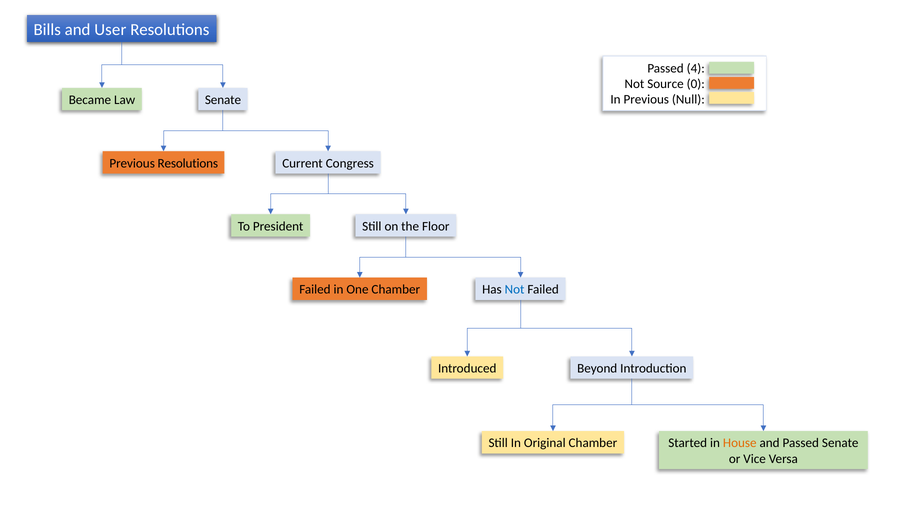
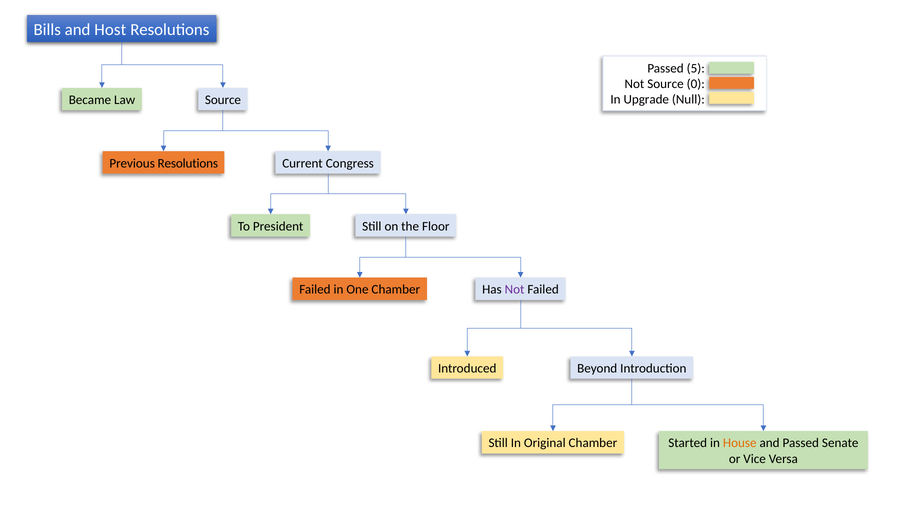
User: User -> Host
4: 4 -> 5
In Previous: Previous -> Upgrade
Law Senate: Senate -> Source
Not at (515, 290) colour: blue -> purple
